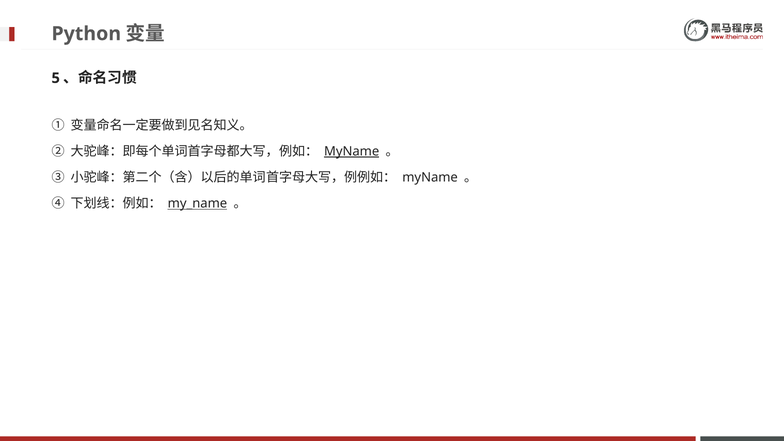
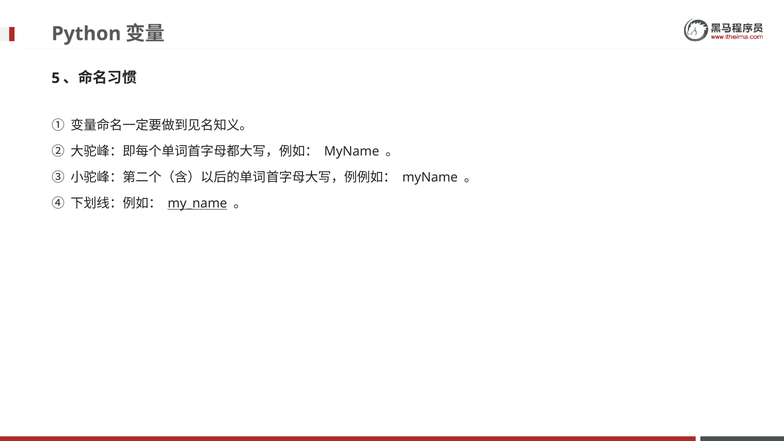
MyName at (352, 151) underline: present -> none
